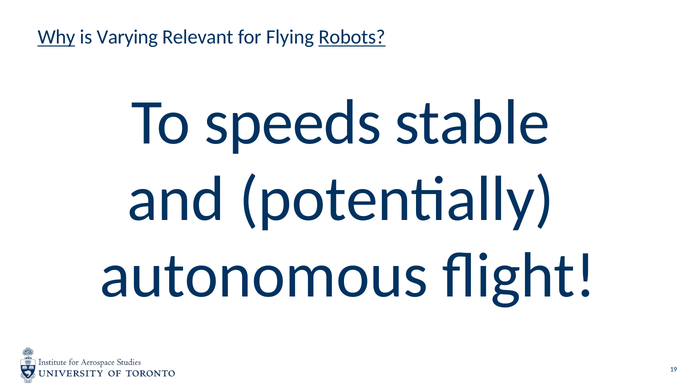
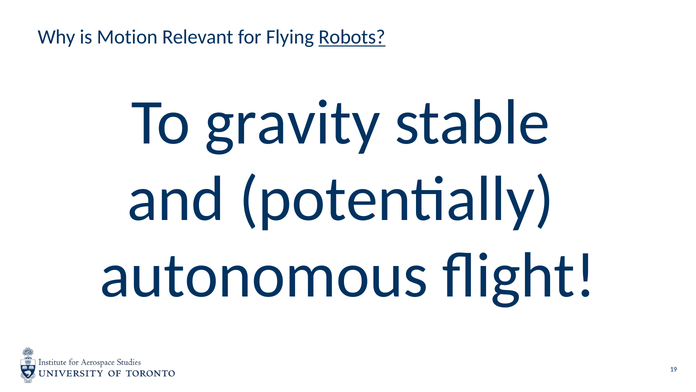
Why underline: present -> none
Varying: Varying -> Motion
speeds: speeds -> gravity
